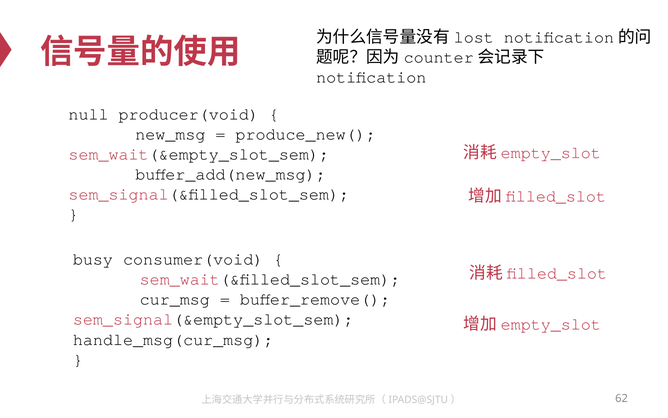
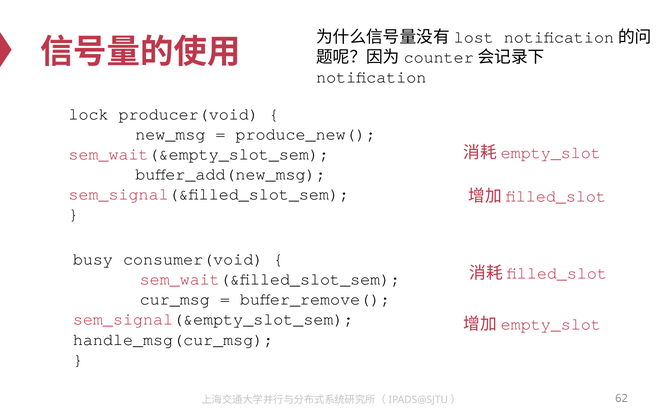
null: null -> lock
